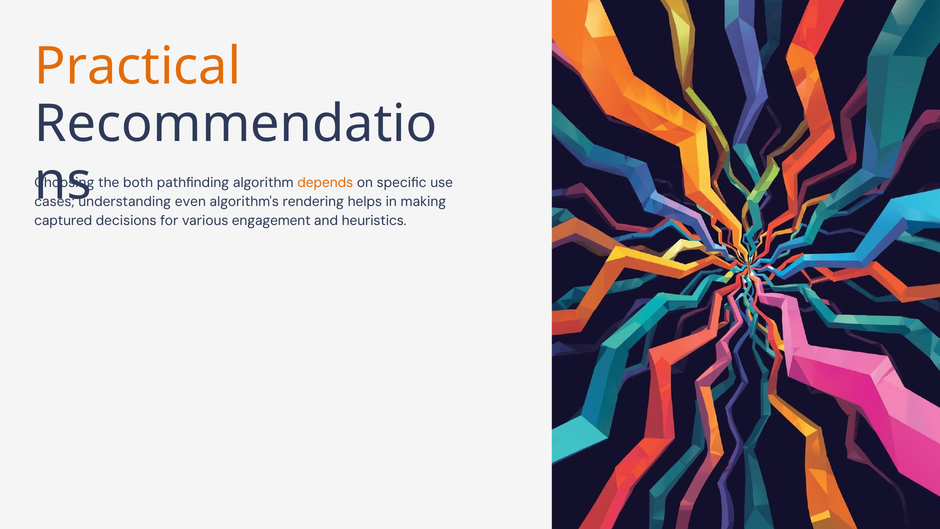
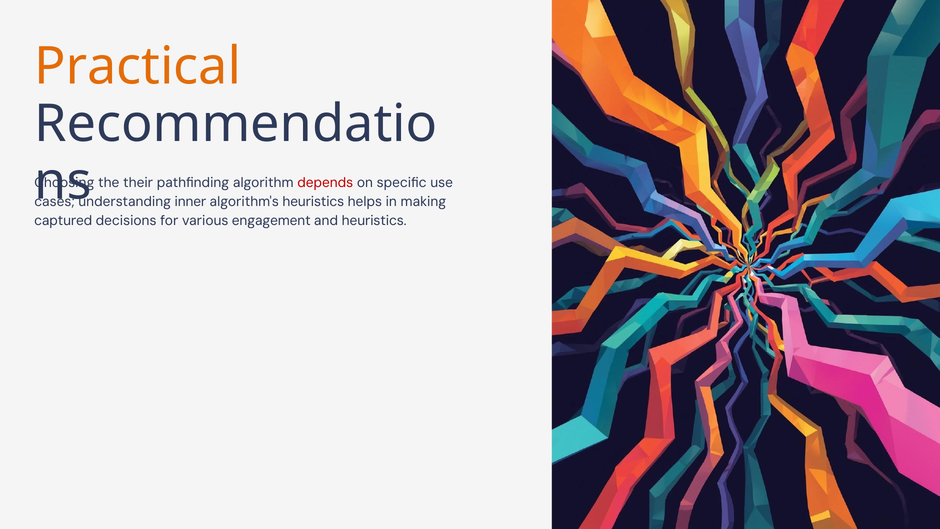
both: both -> their
depends colour: orange -> red
even: even -> inner
algorithm's rendering: rendering -> heuristics
